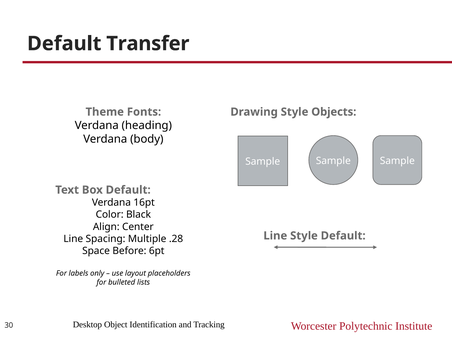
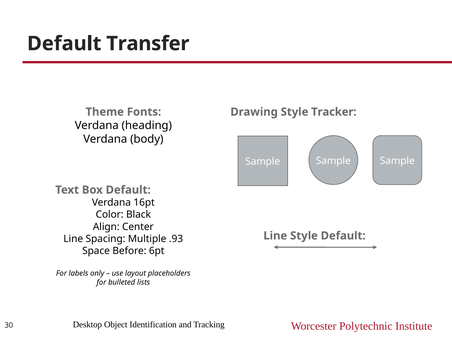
Objects: Objects -> Tracker
.28: .28 -> .93
